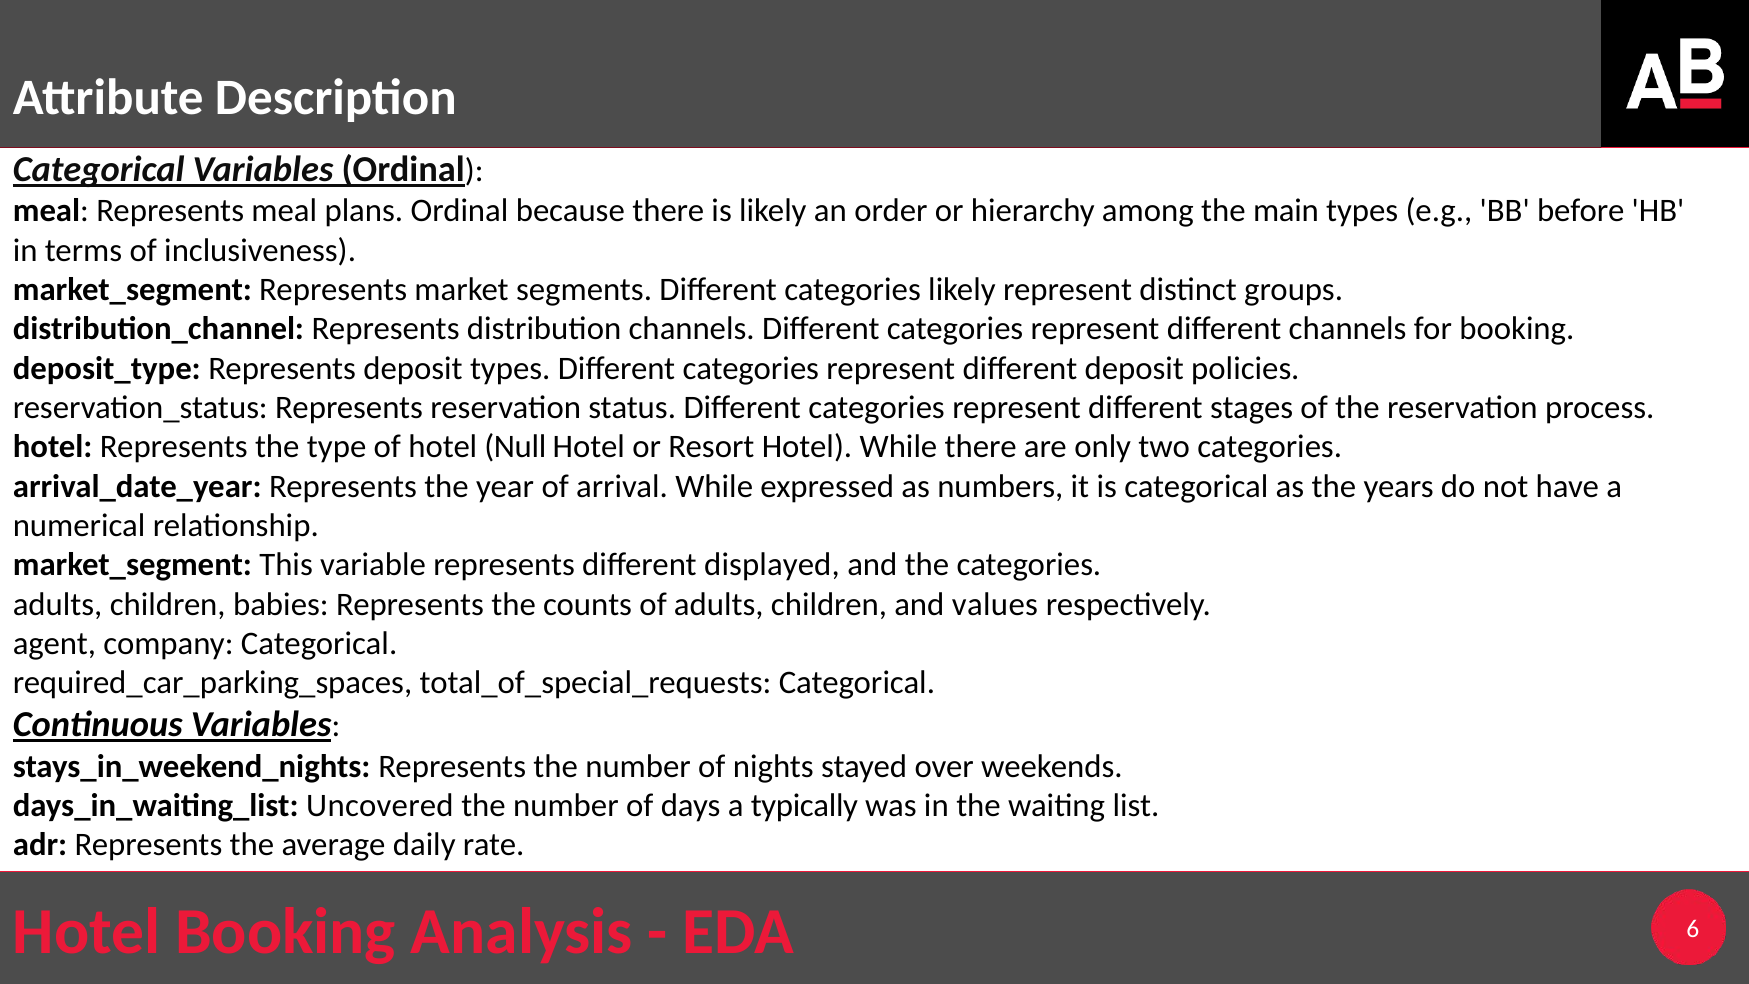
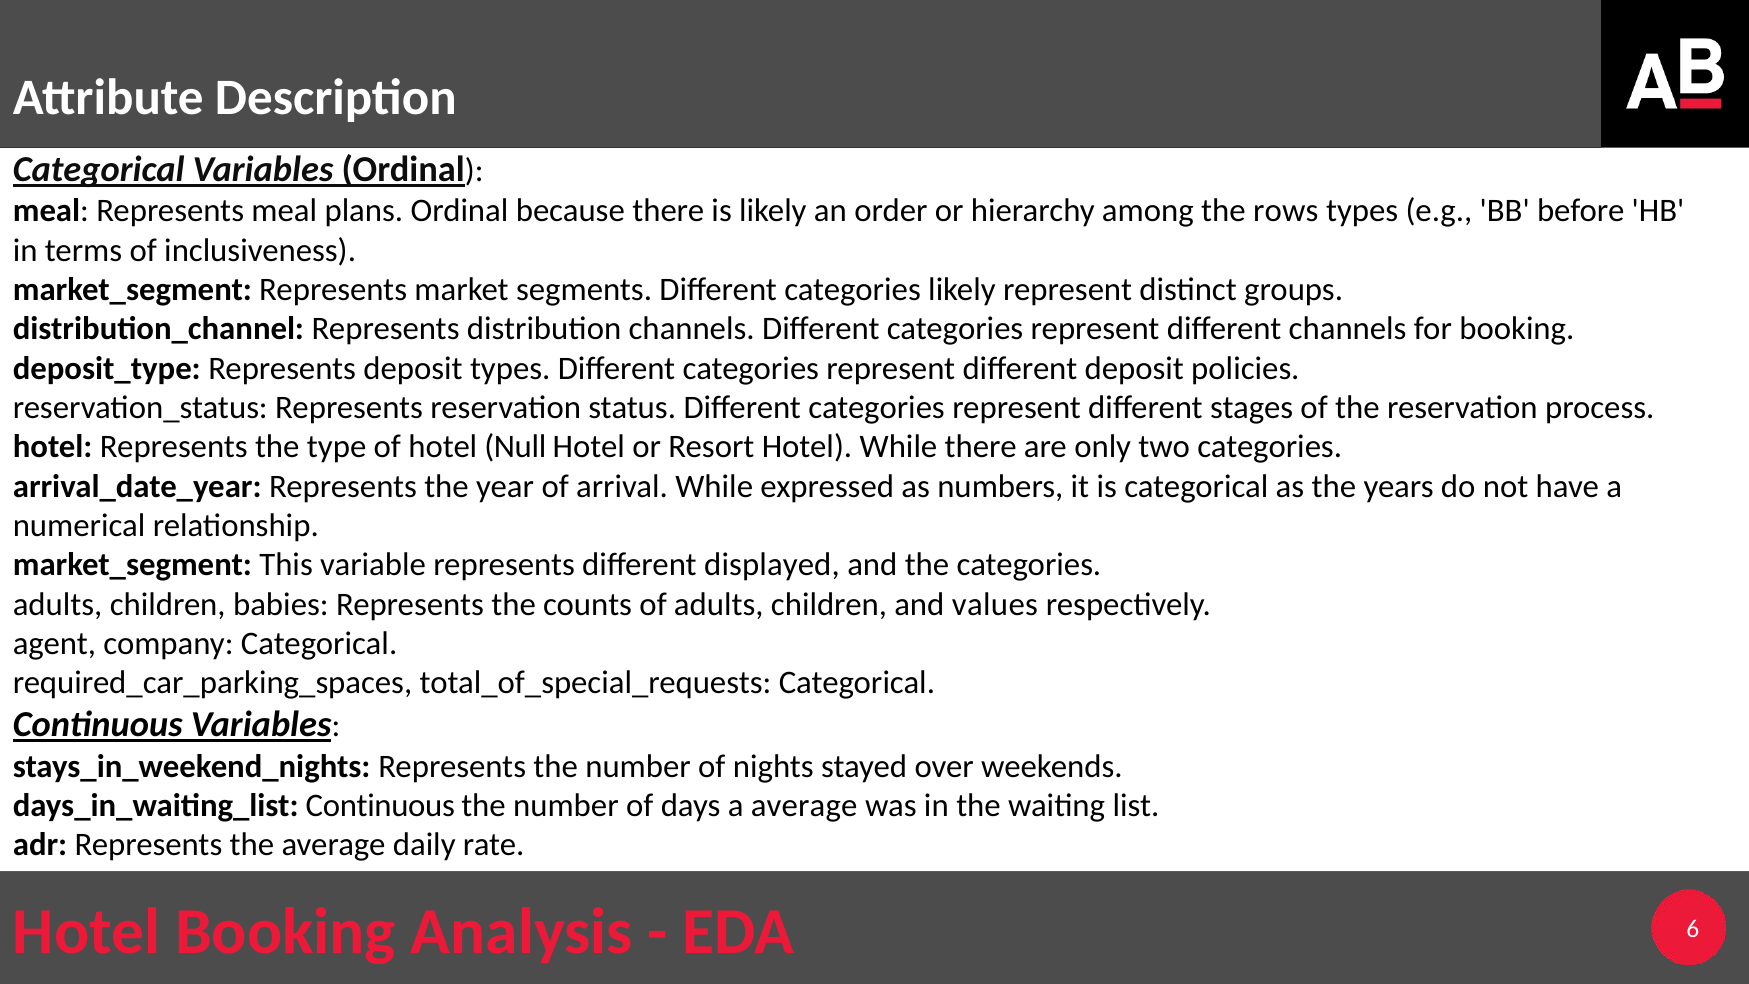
main: main -> rows
days_in_waiting_list Uncovered: Uncovered -> Continuous
a typically: typically -> average
